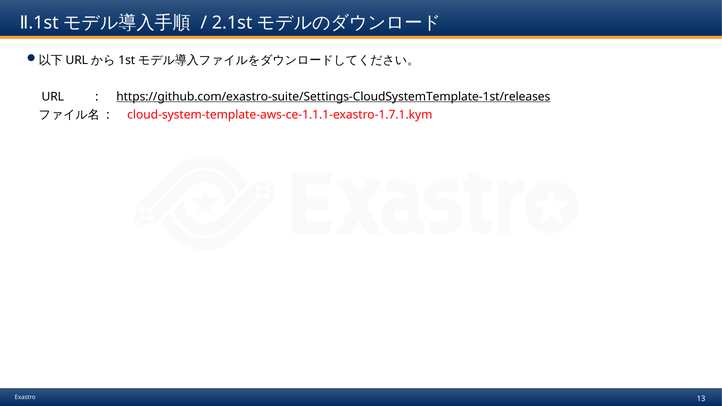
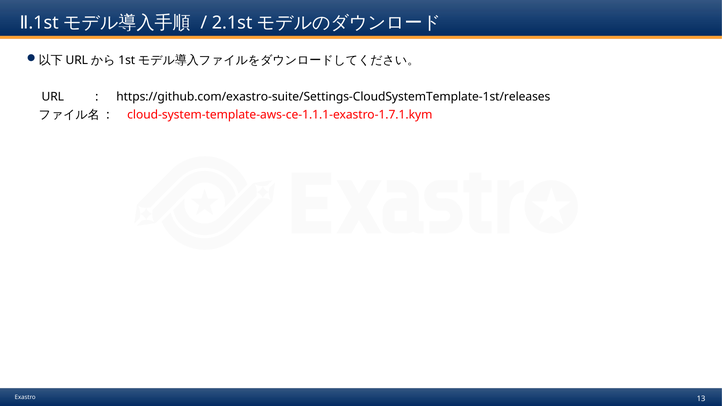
https://github.com/exastro-suite/Settings-CloudSystemTemplate-1st/releases underline: present -> none
